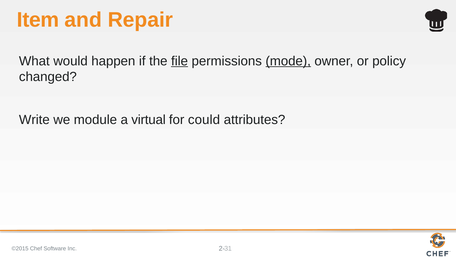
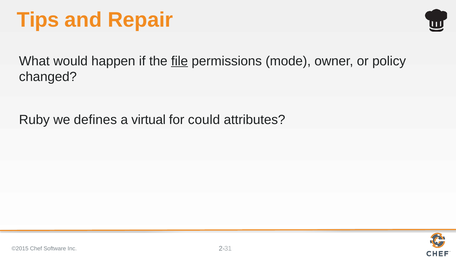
Item: Item -> Tips
mode underline: present -> none
Write: Write -> Ruby
module: module -> defines
